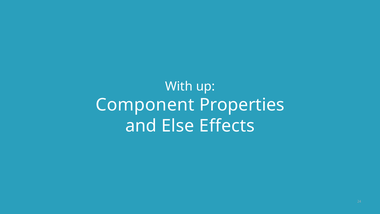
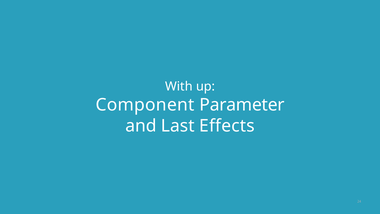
Properties: Properties -> Parameter
Else: Else -> Last
